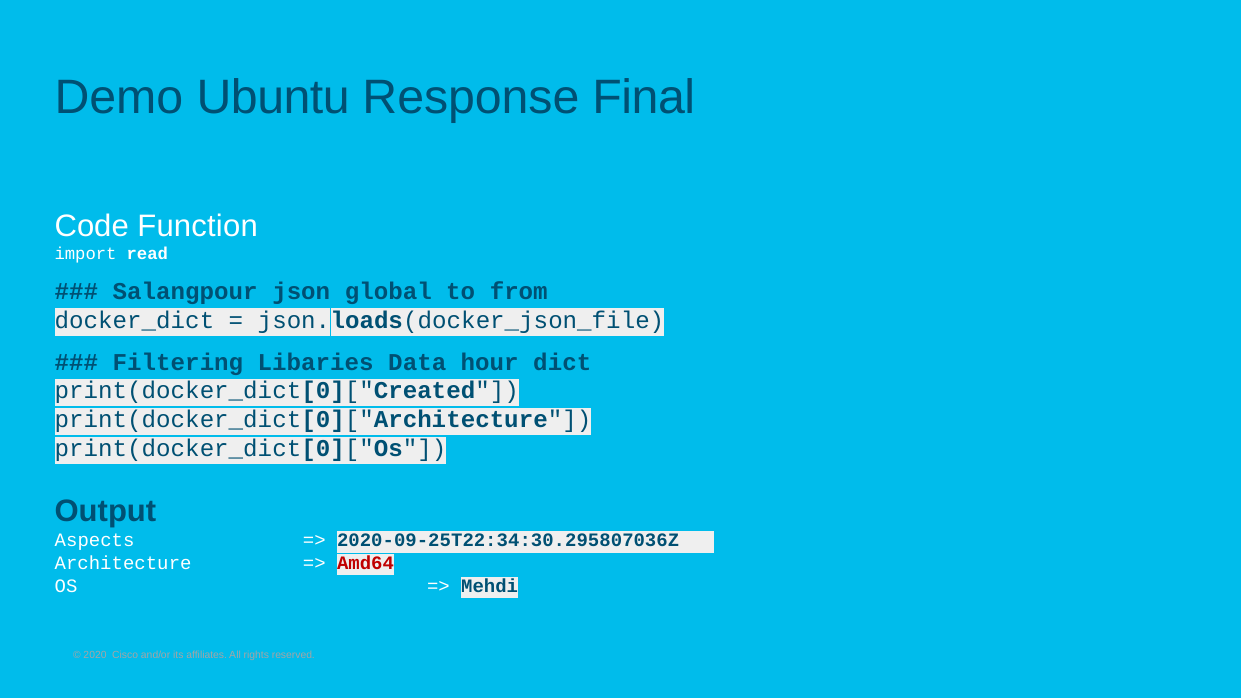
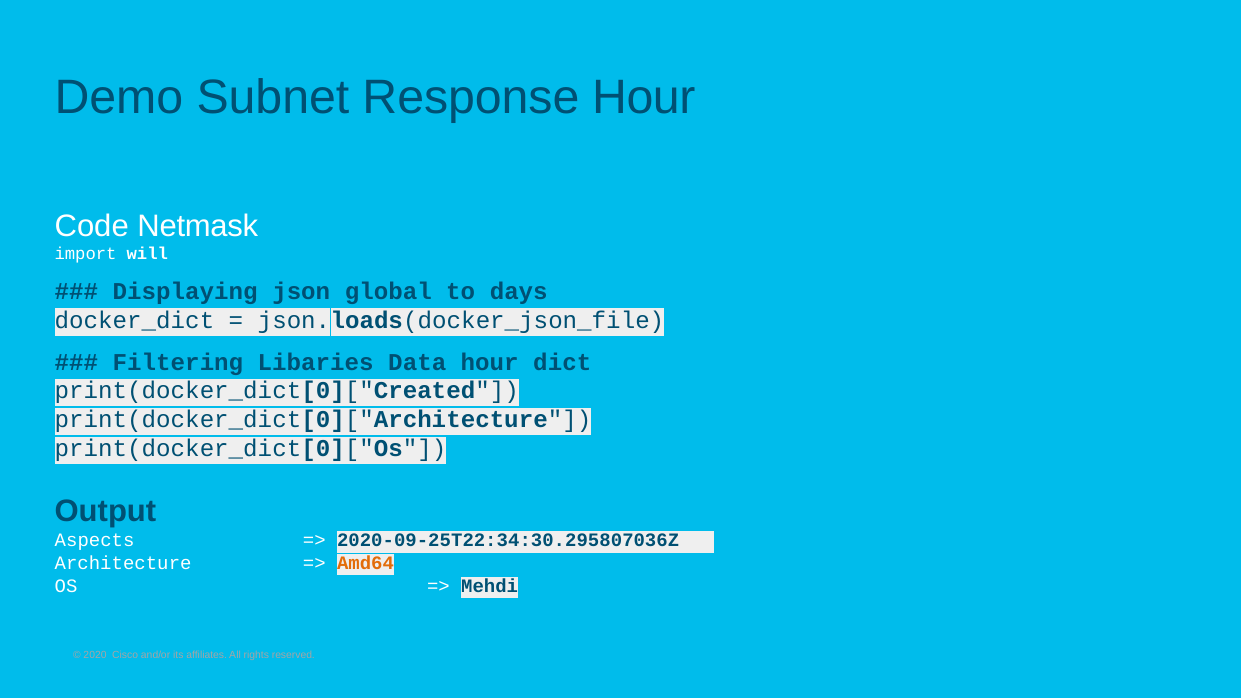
Ubuntu: Ubuntu -> Subnet
Response Final: Final -> Hour
Function: Function -> Netmask
read: read -> will
Salangpour: Salangpour -> Displaying
from: from -> days
Amd64 colour: red -> orange
